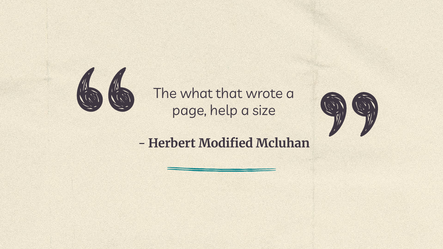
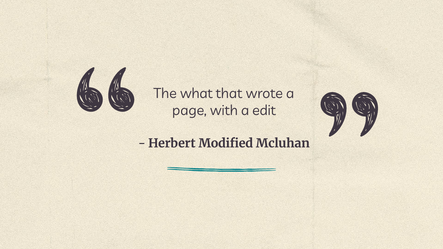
help: help -> with
size: size -> edit
